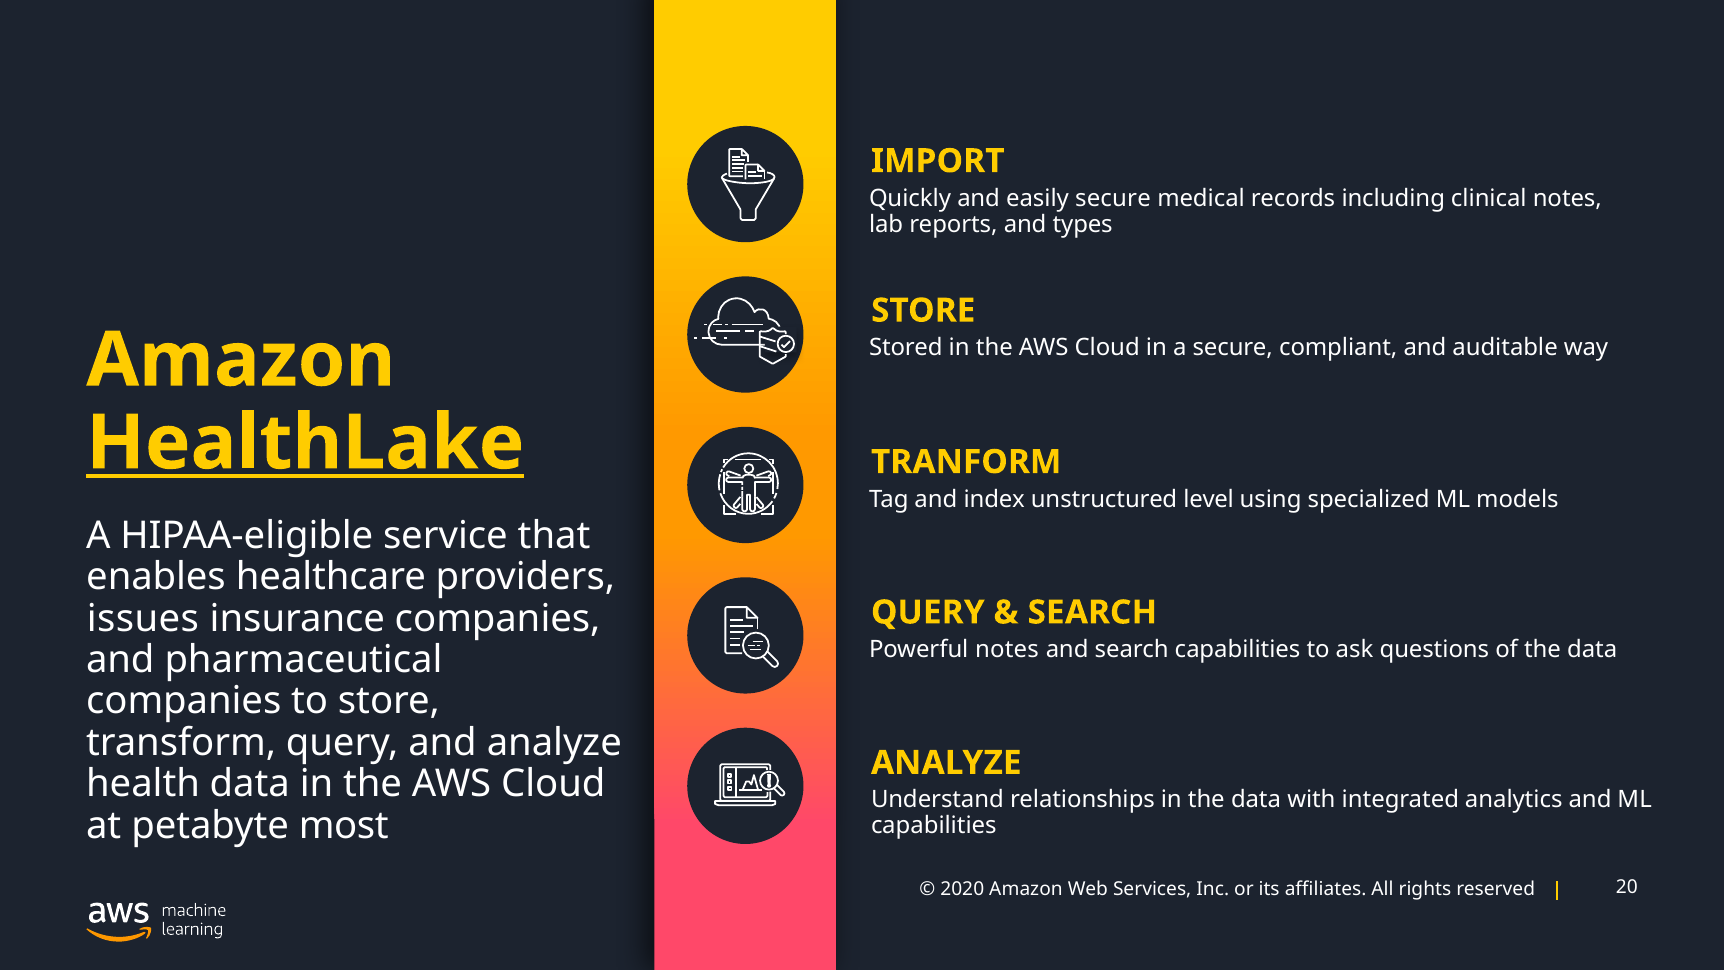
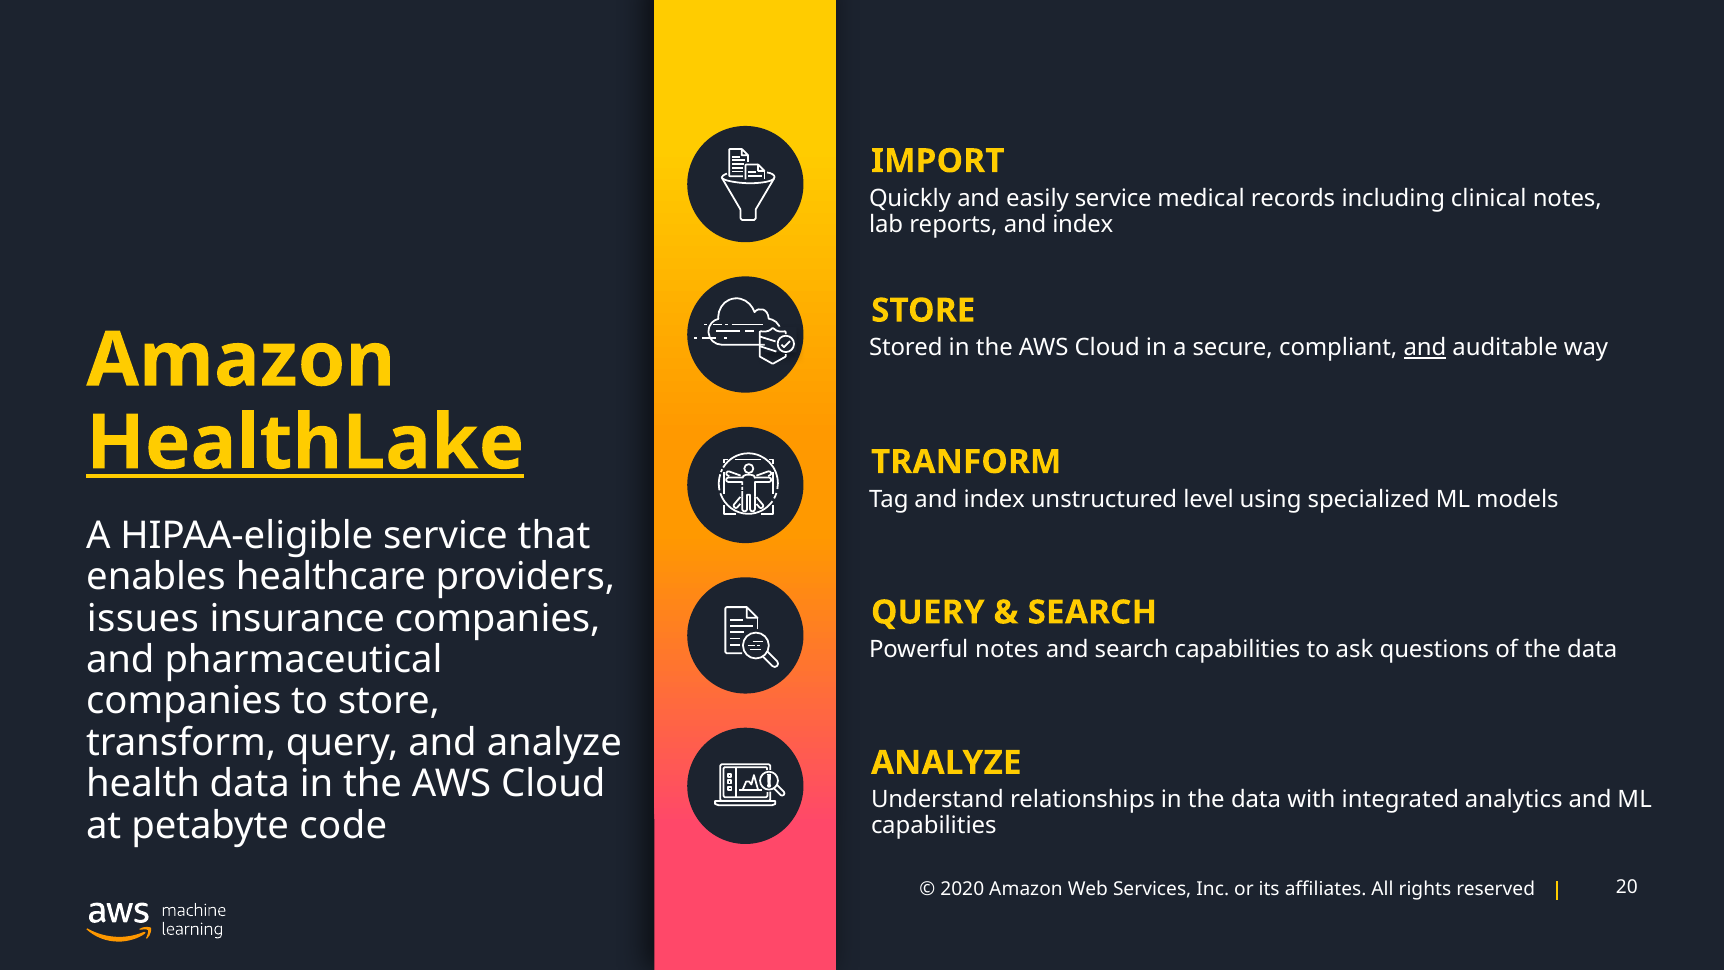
easily secure: secure -> service
reports and types: types -> index
and at (1425, 348) underline: none -> present
most: most -> code
